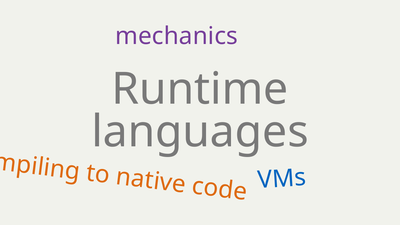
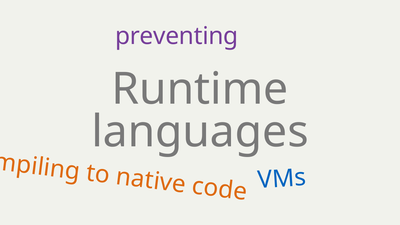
mechanics: mechanics -> preventing
